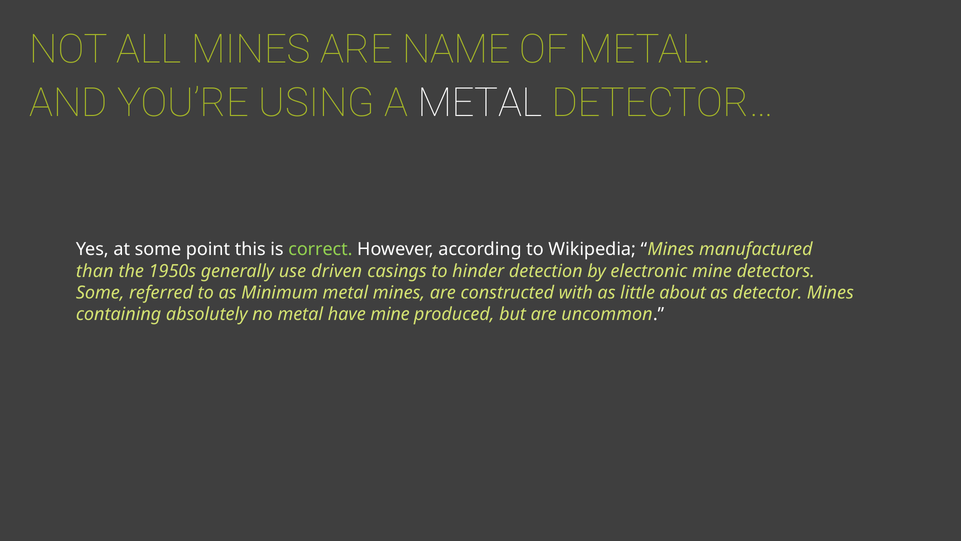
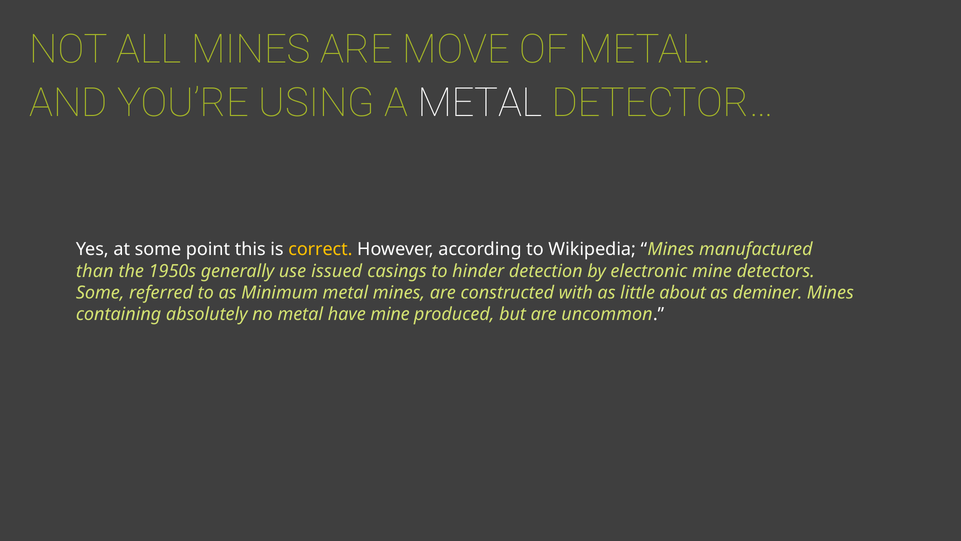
NAME: NAME -> MOVE
correct colour: light green -> yellow
driven: driven -> issued
detector: detector -> deminer
